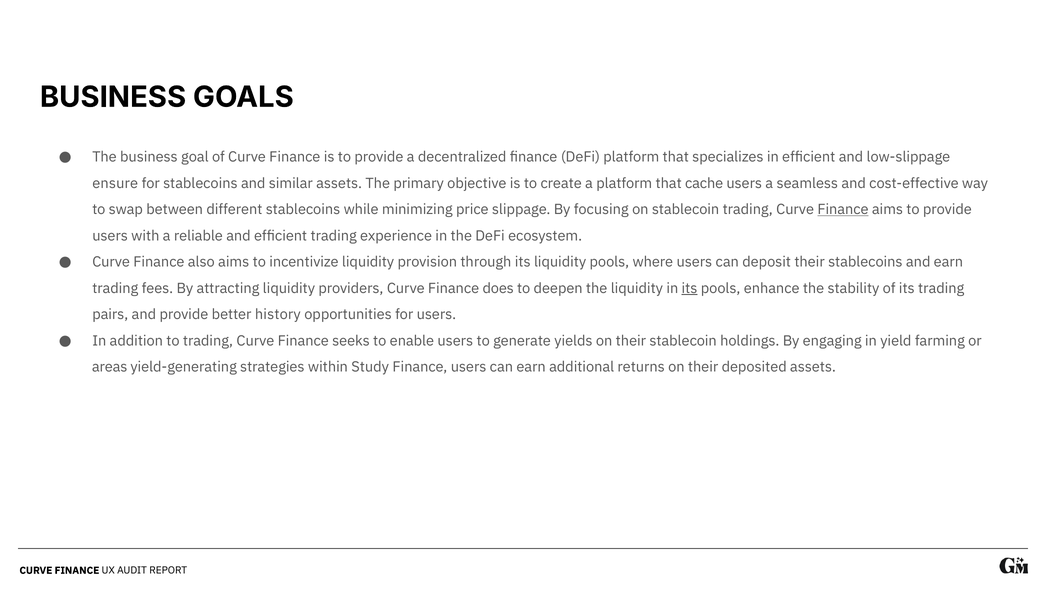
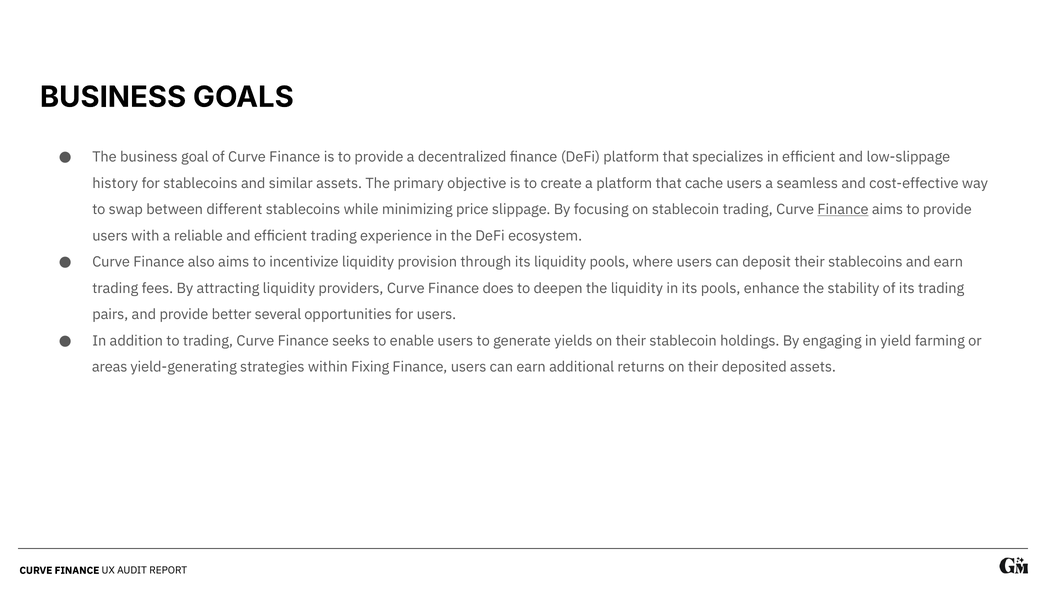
ensure: ensure -> history
its at (689, 288) underline: present -> none
history: history -> several
Study: Study -> Fixing
